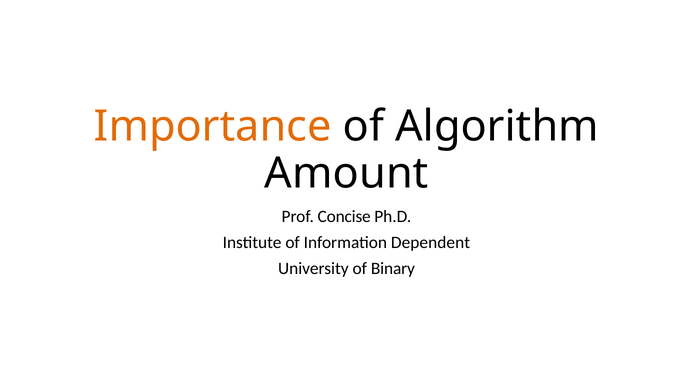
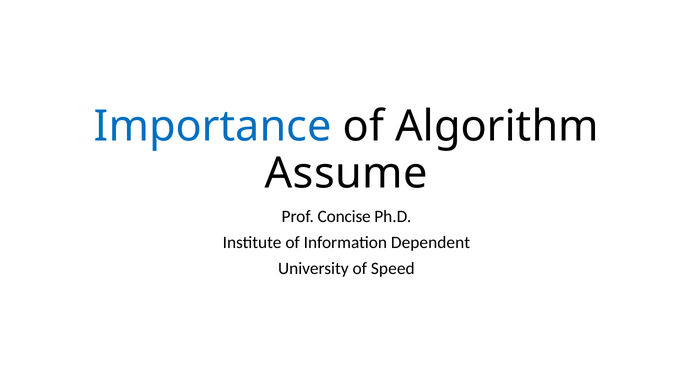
Importance colour: orange -> blue
Amount: Amount -> Assume
Binary: Binary -> Speed
